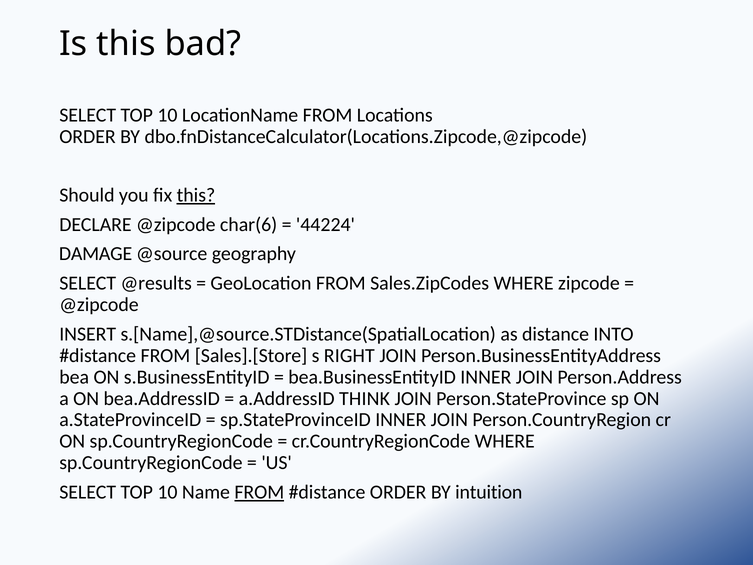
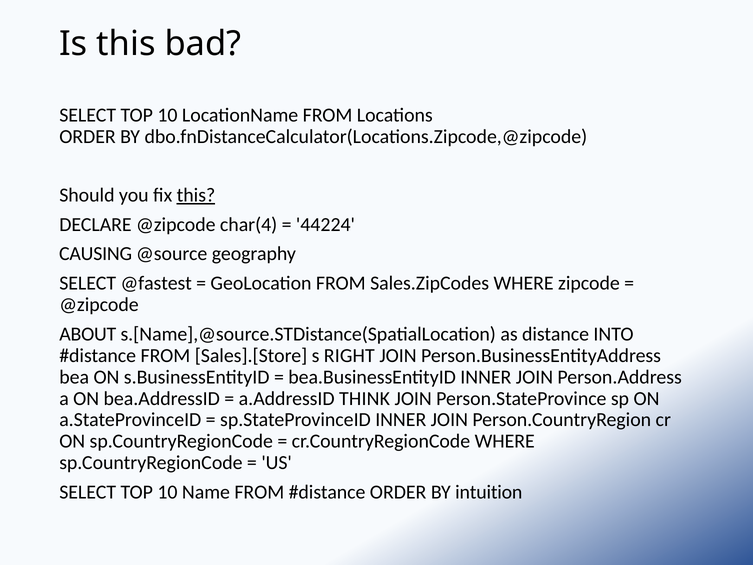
char(6: char(6 -> char(4
DAMAGE: DAMAGE -> CAUSING
@results: @results -> @fastest
INSERT: INSERT -> ABOUT
FROM at (259, 492) underline: present -> none
